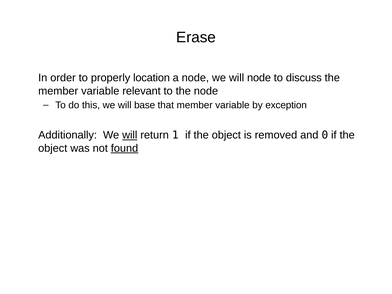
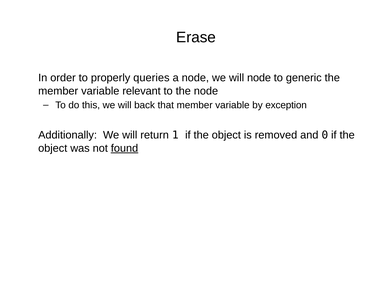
location: location -> queries
discuss: discuss -> generic
base: base -> back
will at (130, 135) underline: present -> none
